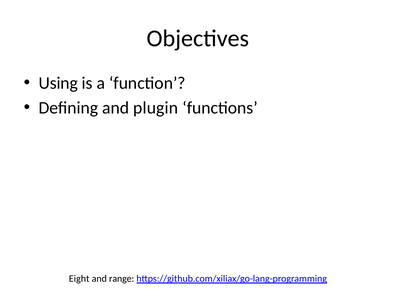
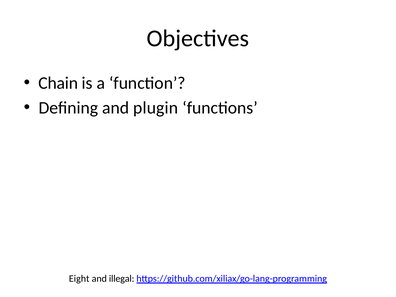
Using: Using -> Chain
range: range -> illegal
